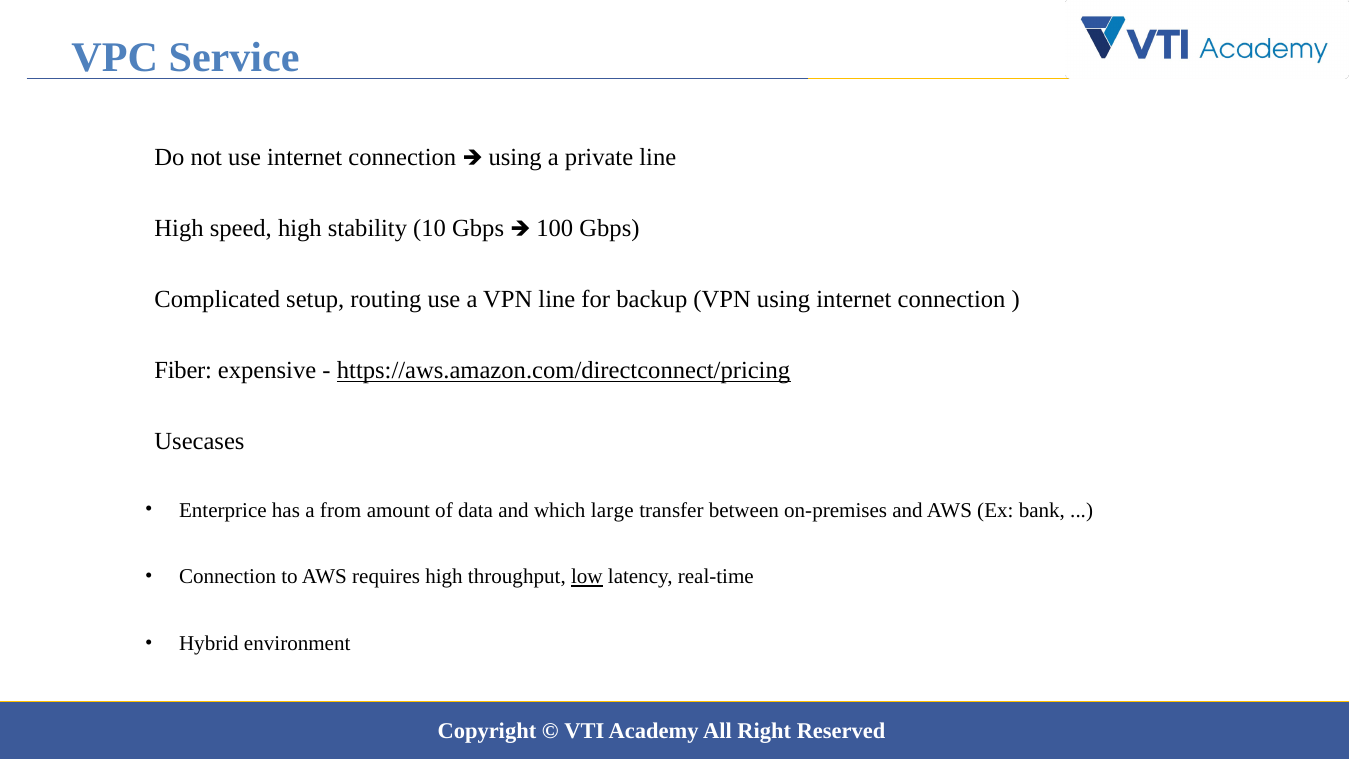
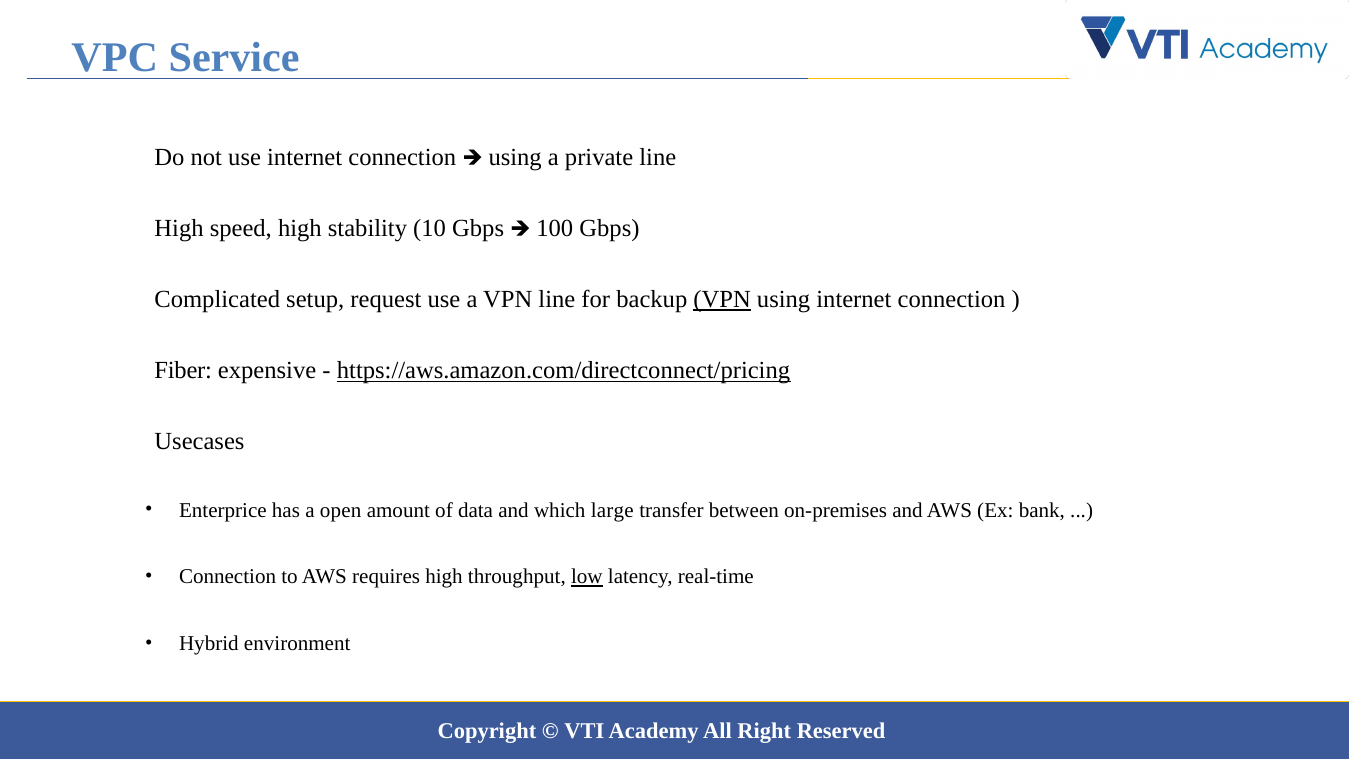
routing: routing -> request
VPN at (722, 300) underline: none -> present
from: from -> open
